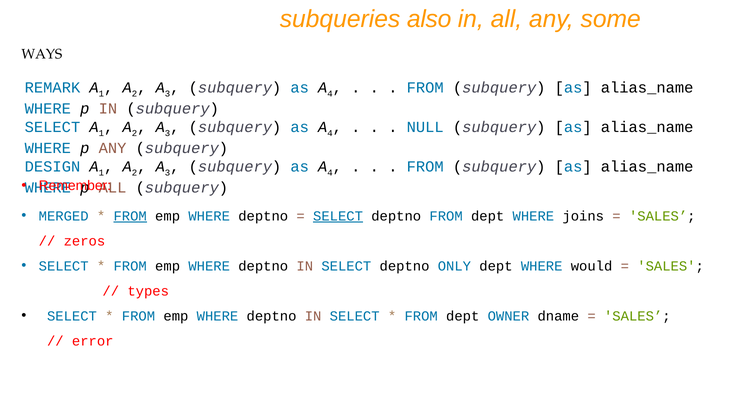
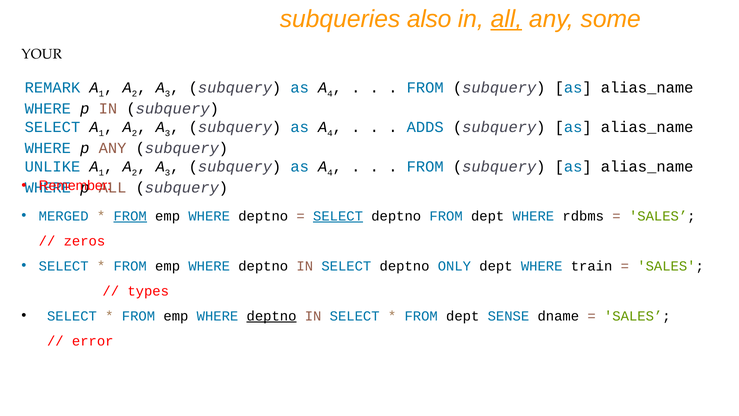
all at (506, 19) underline: none -> present
WAYS: WAYS -> YOUR
NULL: NULL -> ADDS
DESIGN: DESIGN -> UNLIKE
joins: joins -> rdbms
would: would -> train
deptno at (272, 316) underline: none -> present
OWNER: OWNER -> SENSE
